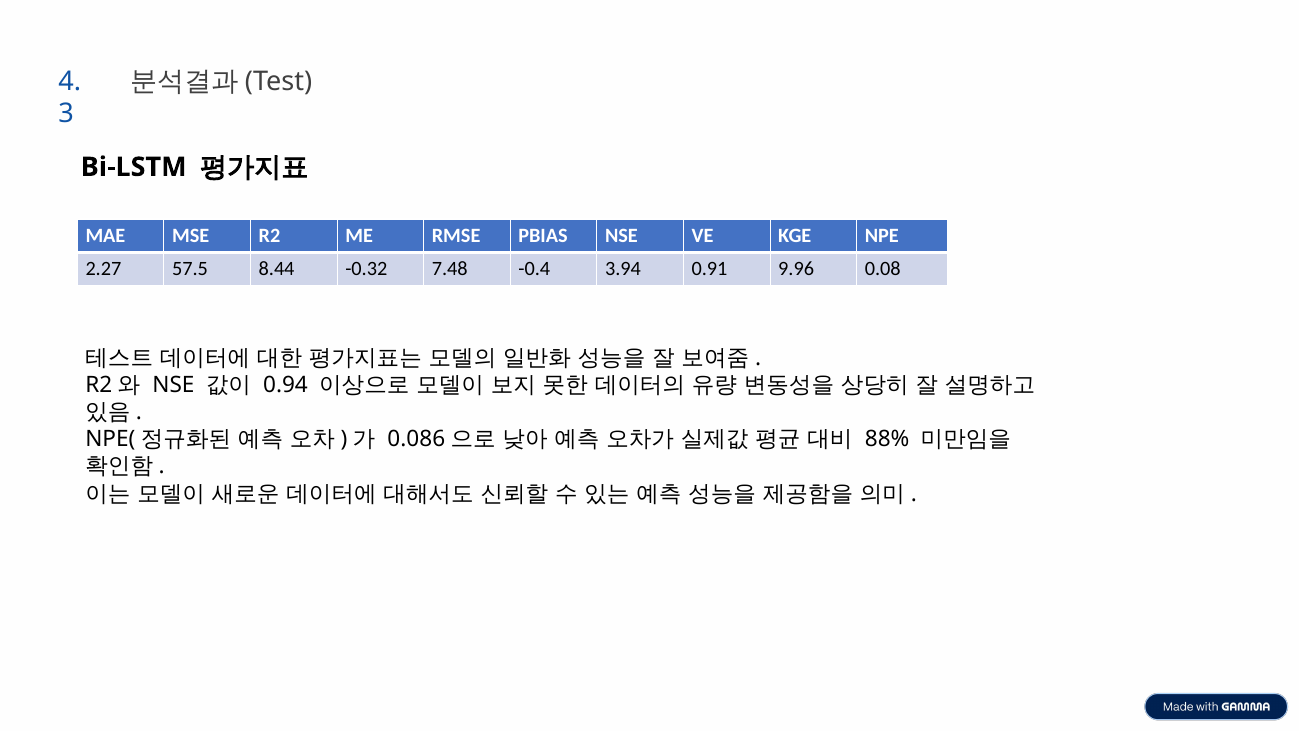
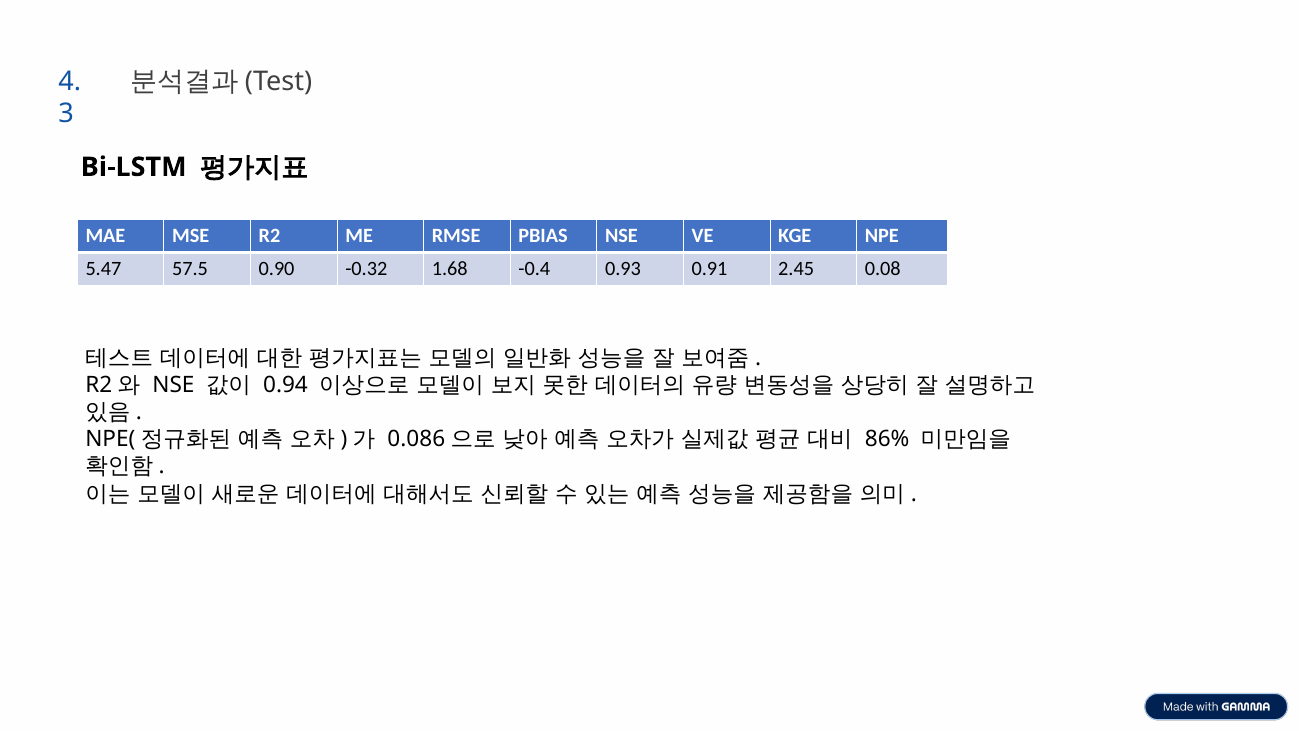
2.27: 2.27 -> 5.47
8.44: 8.44 -> 0.90
7.48: 7.48 -> 1.68
3.94: 3.94 -> 0.93
9.96: 9.96 -> 2.45
88%: 88% -> 86%
